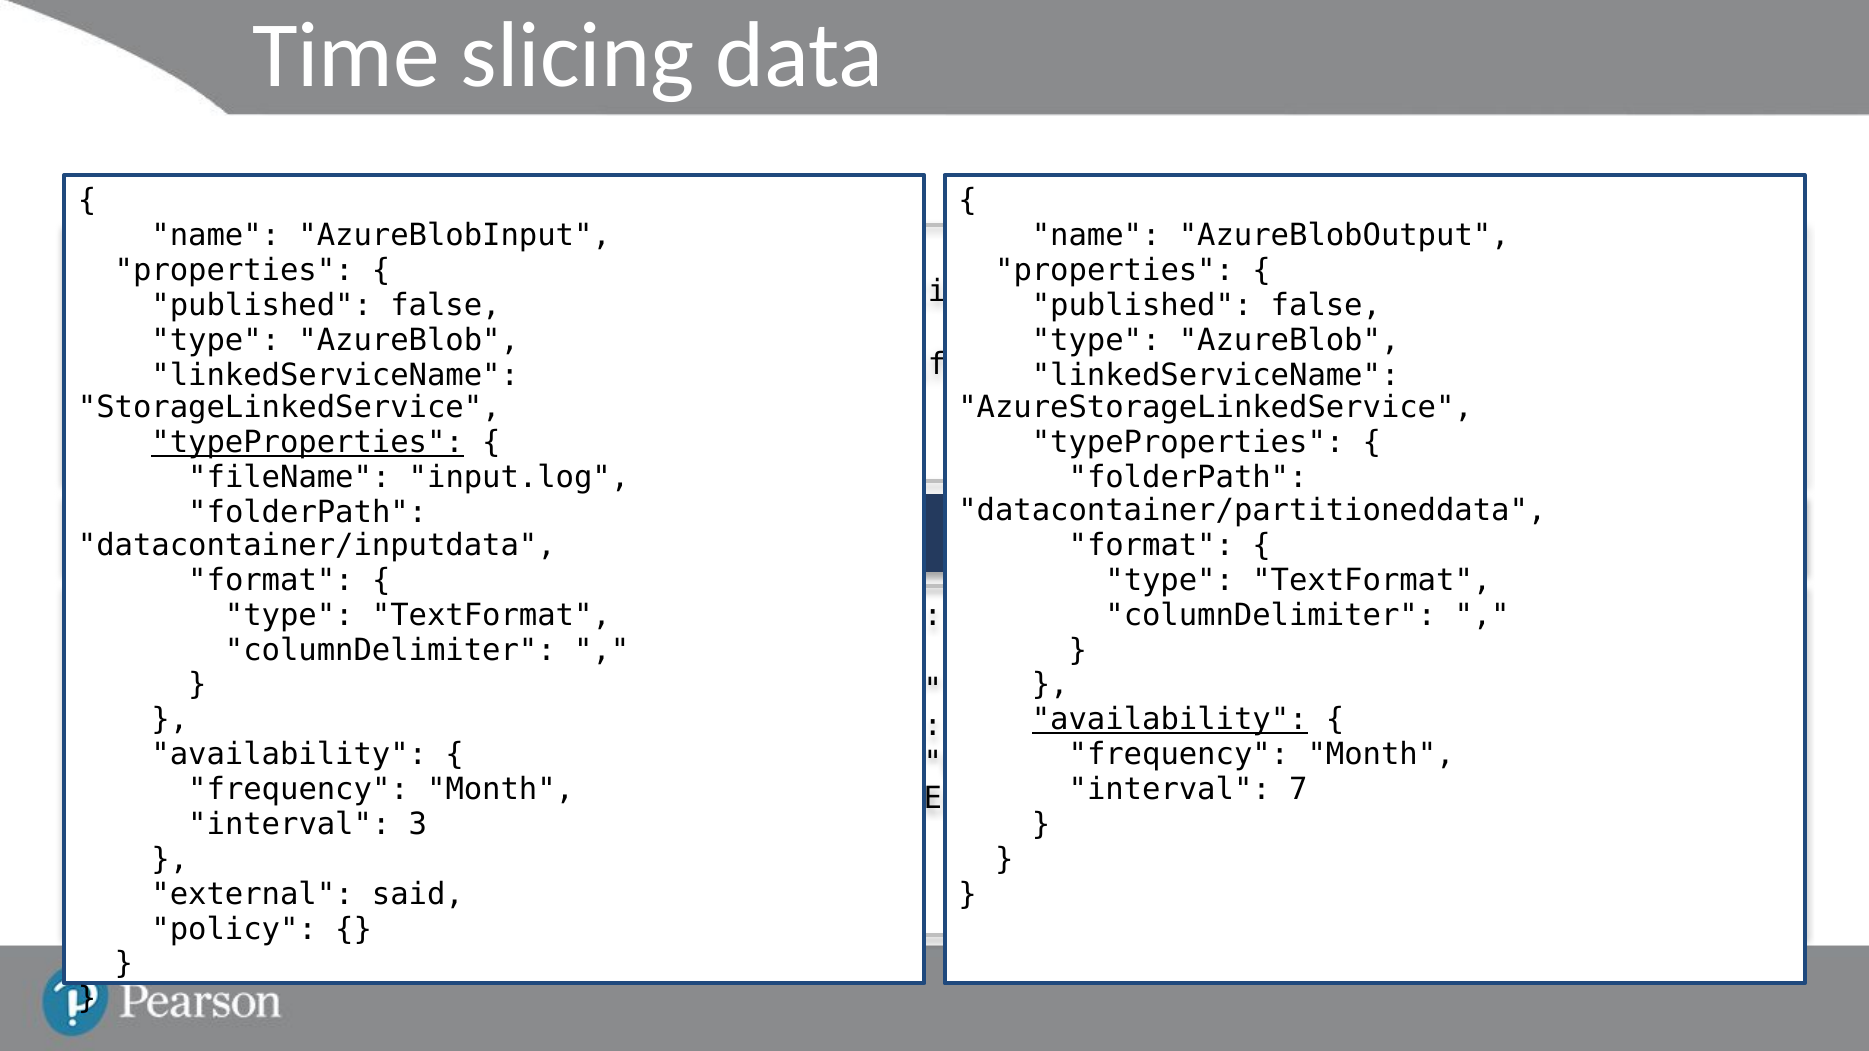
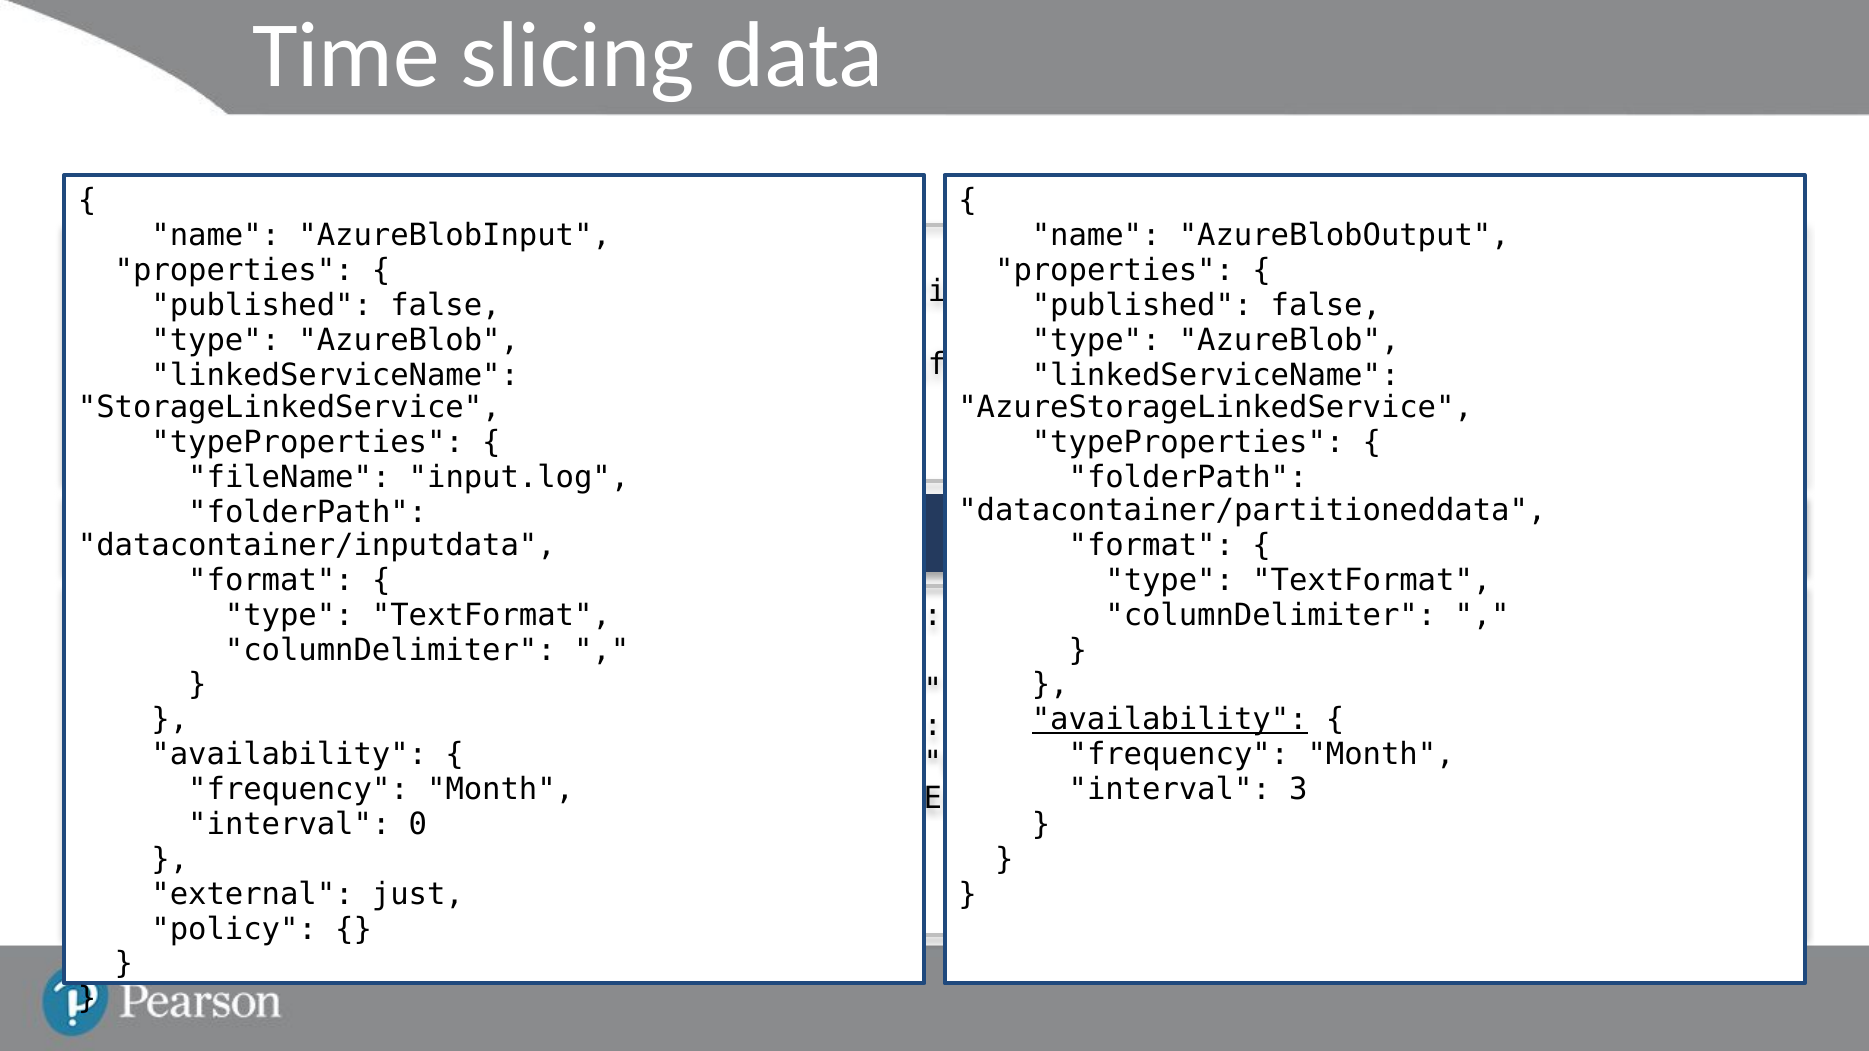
typeProperties at (308, 443) underline: present -> none
7: 7 -> 3
3: 3 -> 0
said: said -> just
